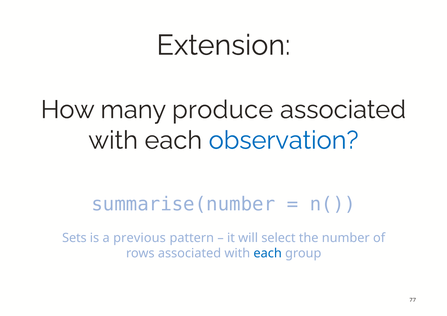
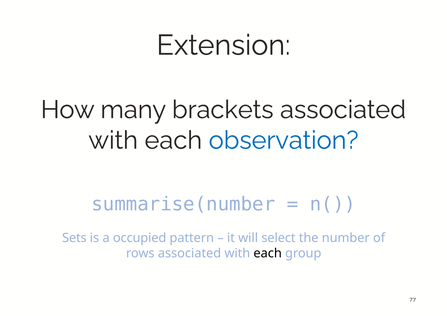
produce: produce -> brackets
previous: previous -> occupied
each at (268, 253) colour: blue -> black
